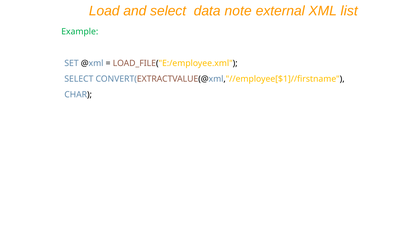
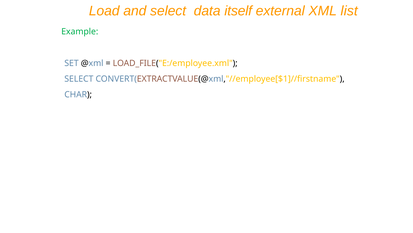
note: note -> itself
